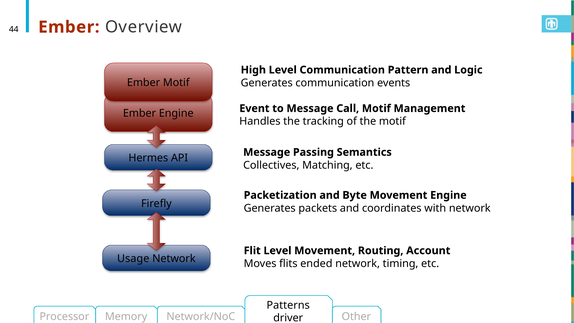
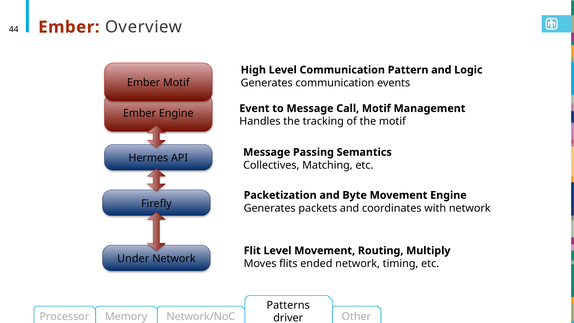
Account: Account -> Multiply
Usage: Usage -> Under
